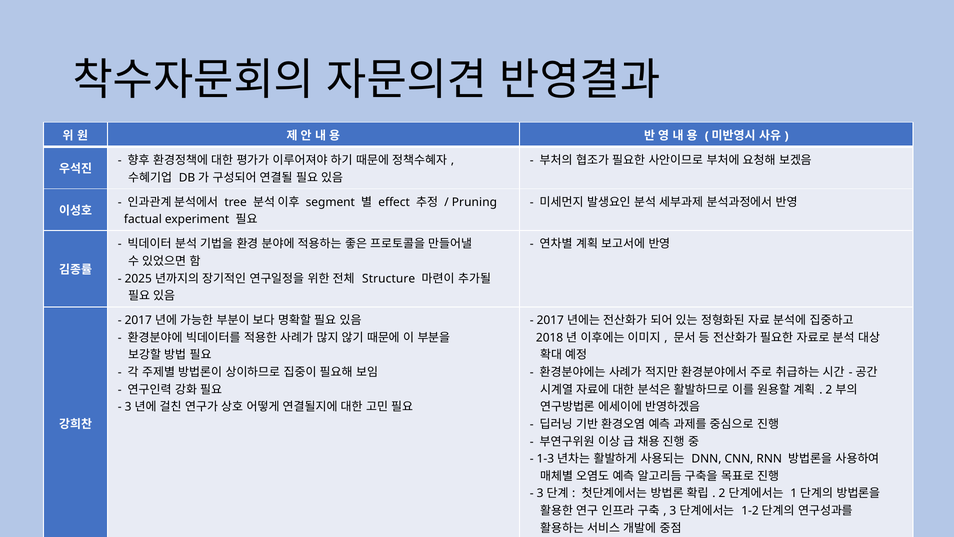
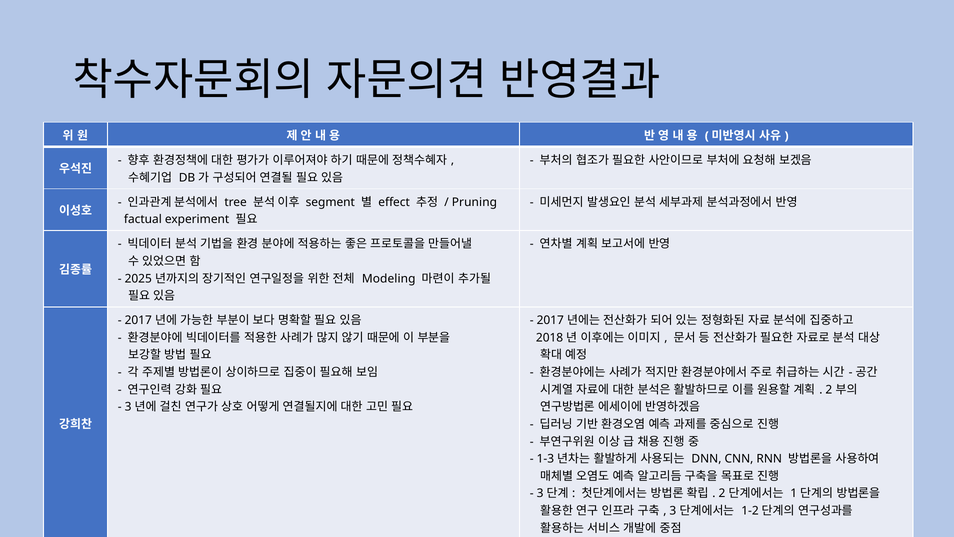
Structure: Structure -> Modeling
